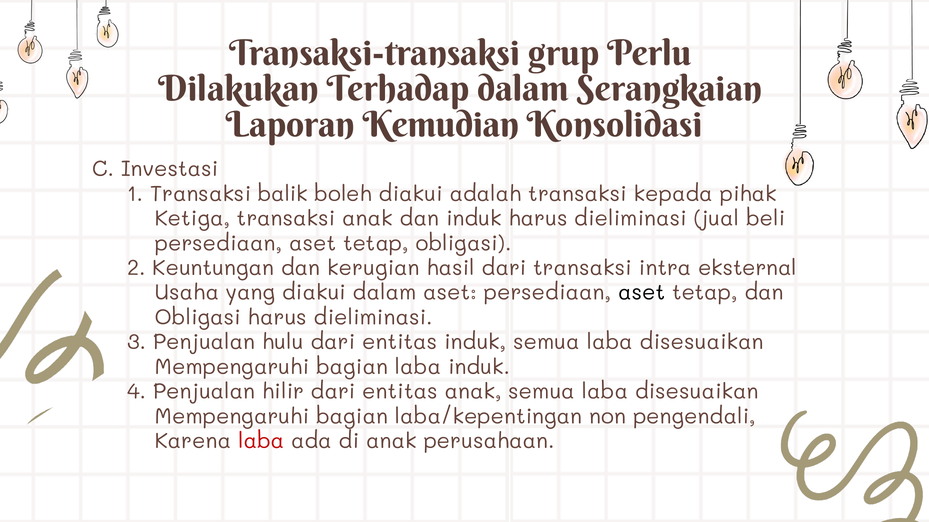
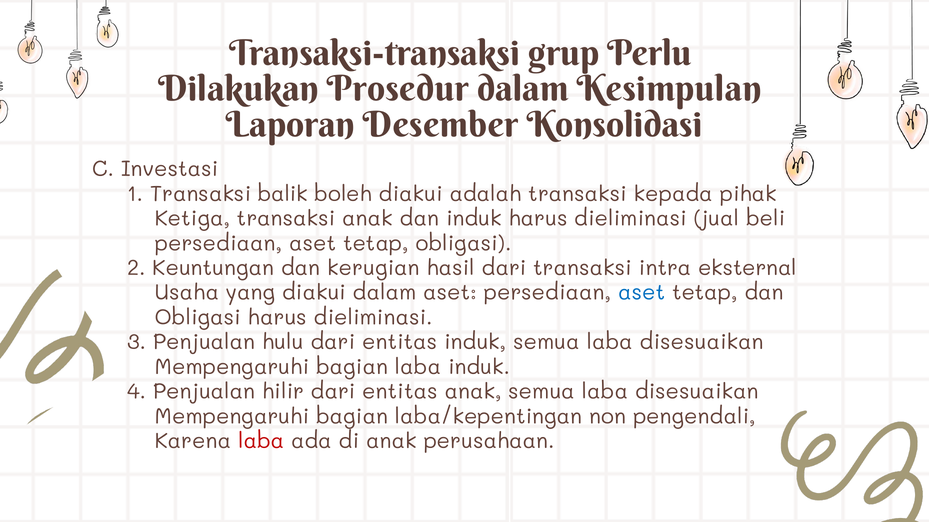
Terhadap: Terhadap -> Prosedur
Serangkaian: Serangkaian -> Kesimpulan
Kemudian: Kemudian -> Desember
aset at (642, 293) colour: black -> blue
